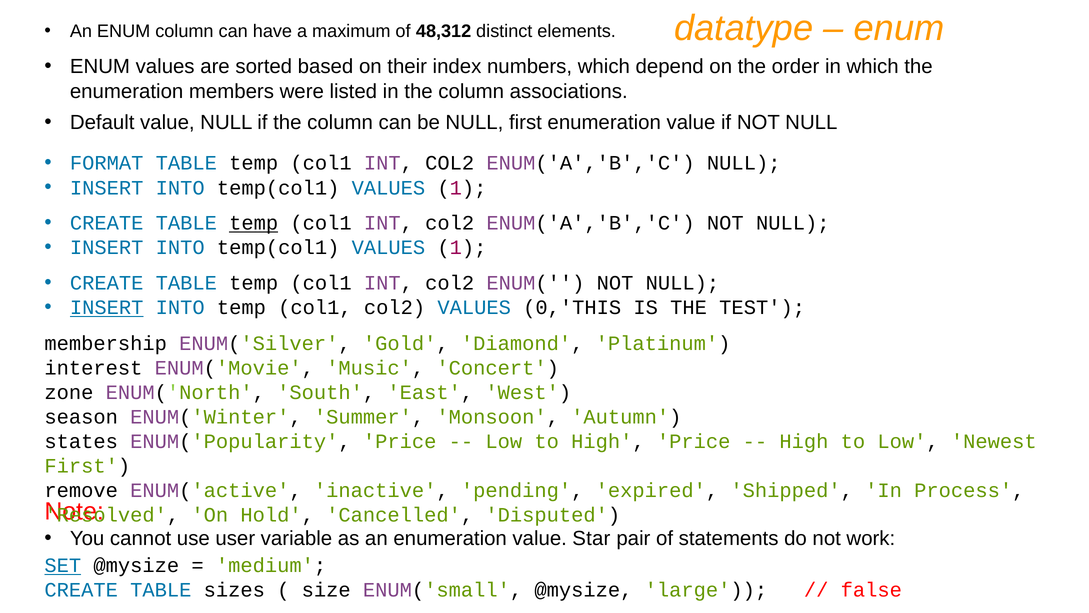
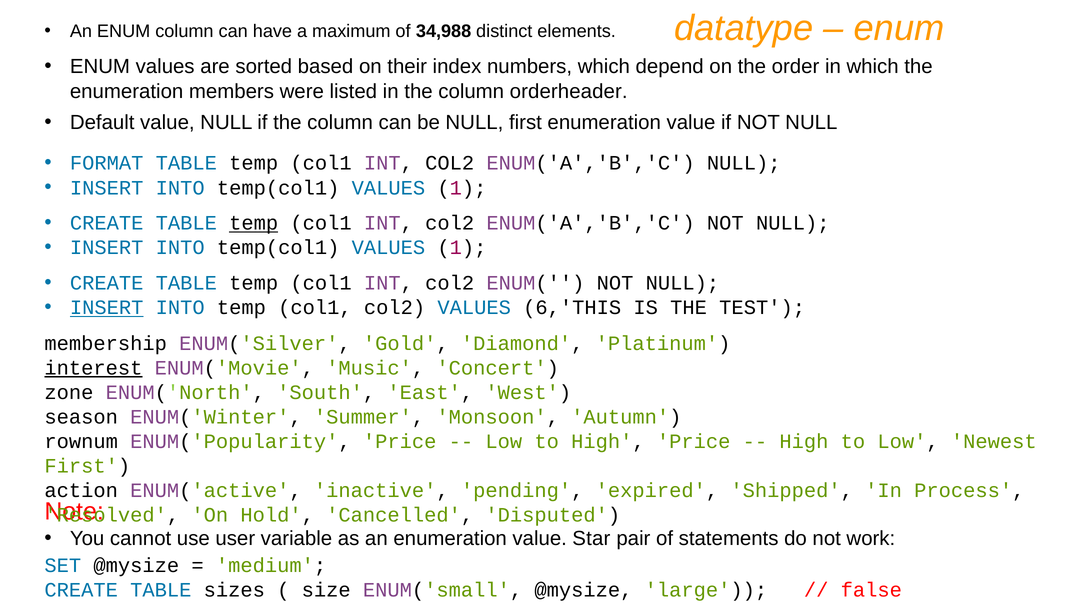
48,312: 48,312 -> 34,988
associations: associations -> orderheader
0,'THIS: 0,'THIS -> 6,'THIS
interest underline: none -> present
states: states -> rownum
remove: remove -> action
SET underline: present -> none
